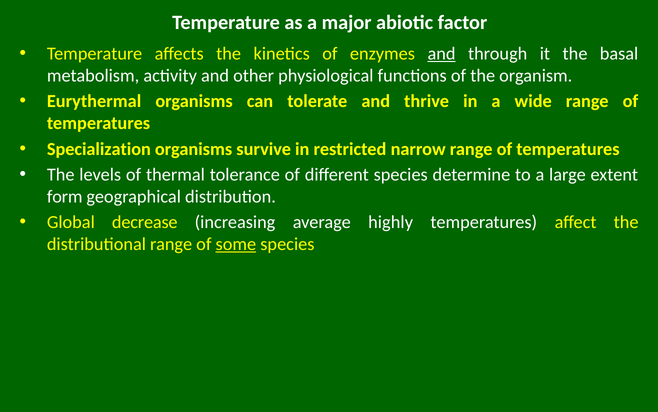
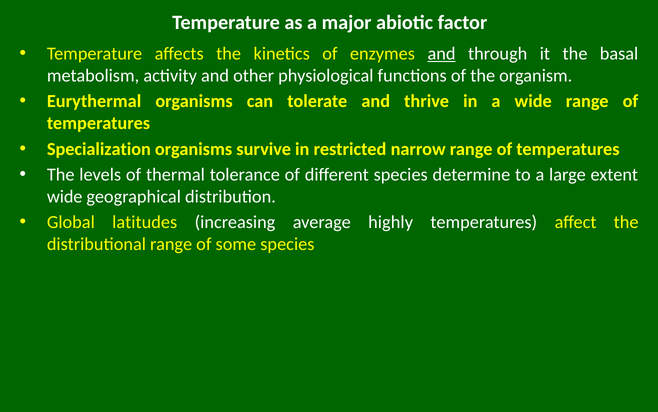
form at (65, 196): form -> wide
decrease: decrease -> latitudes
some underline: present -> none
